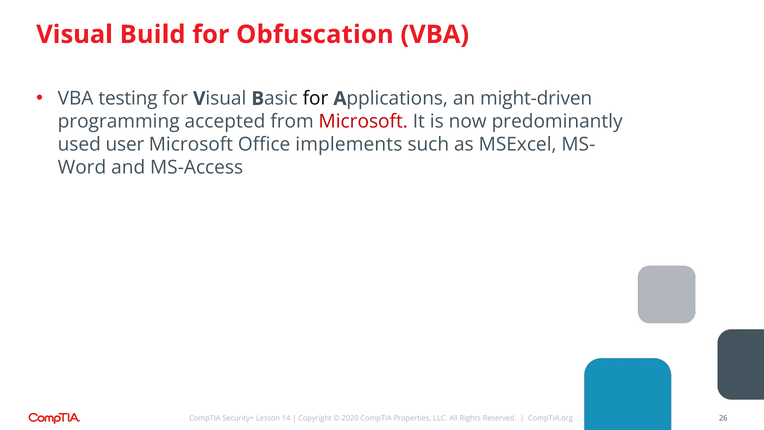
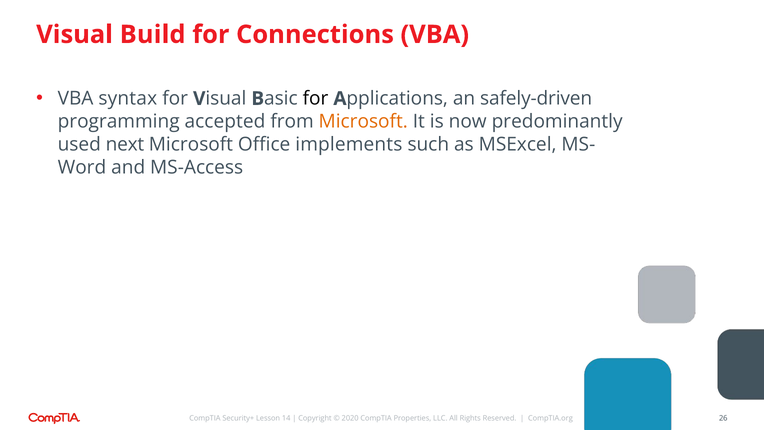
Obfuscation: Obfuscation -> Connections
testing: testing -> syntax
might-driven: might-driven -> safely-driven
Microsoft at (363, 121) colour: red -> orange
user: user -> next
